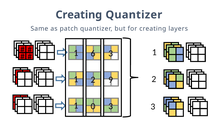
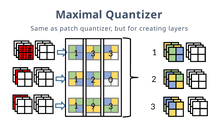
Creating at (79, 15): Creating -> Maximal
1 6: 6 -> 3
9: 9 -> 0
0: 0 -> 9
